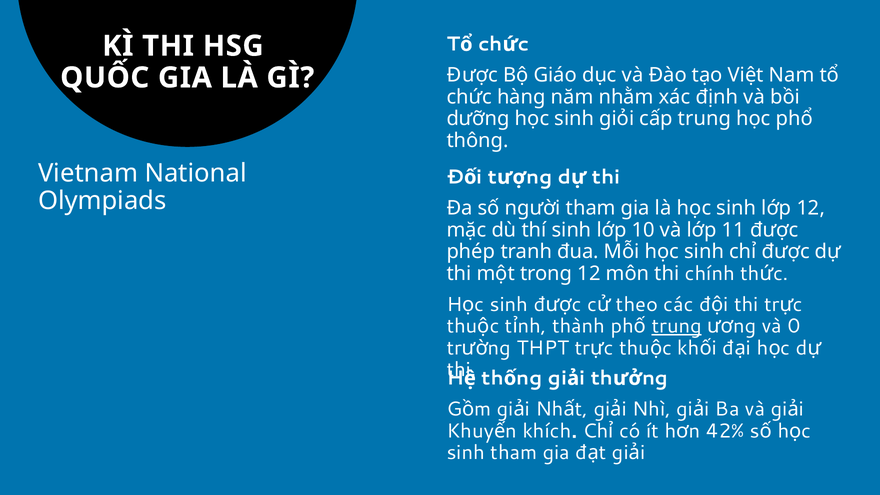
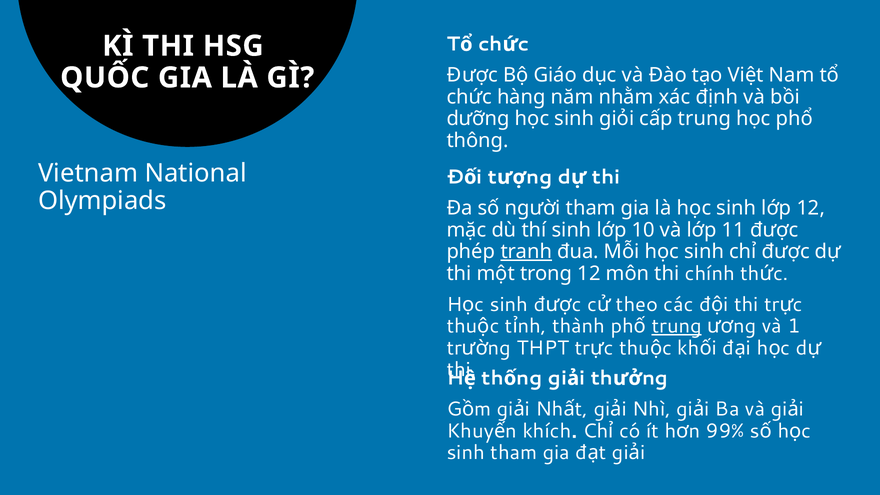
tranh underline: none -> present
0: 0 -> 1
42%: 42% -> 99%
